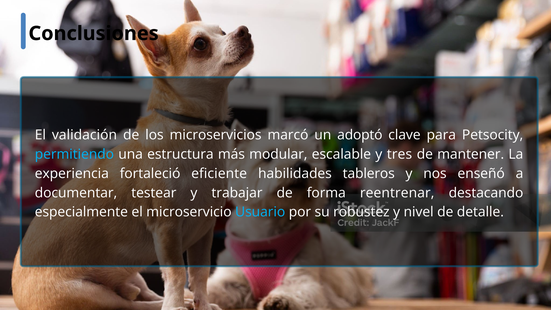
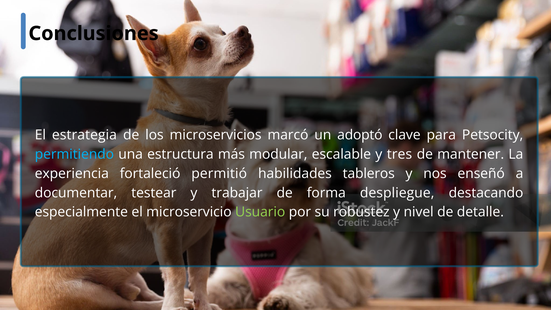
validación: validación -> estrategia
eficiente: eficiente -> permitió
reentrenar: reentrenar -> despliegue
Usuario colour: light blue -> light green
